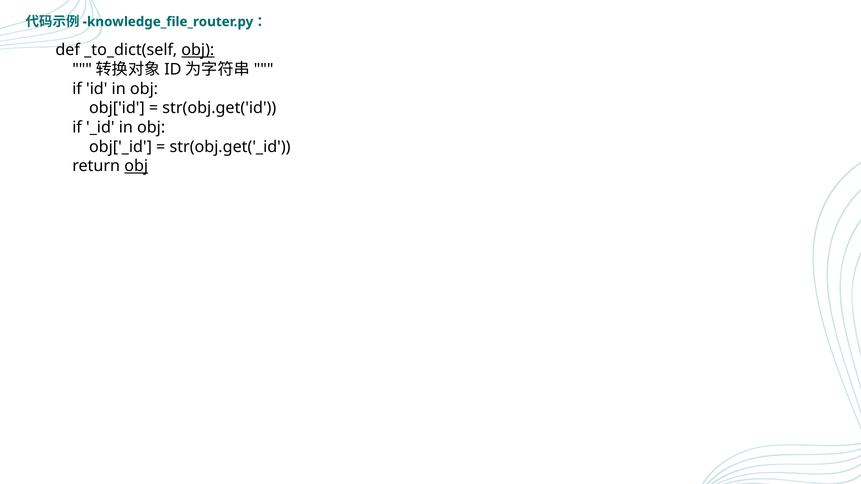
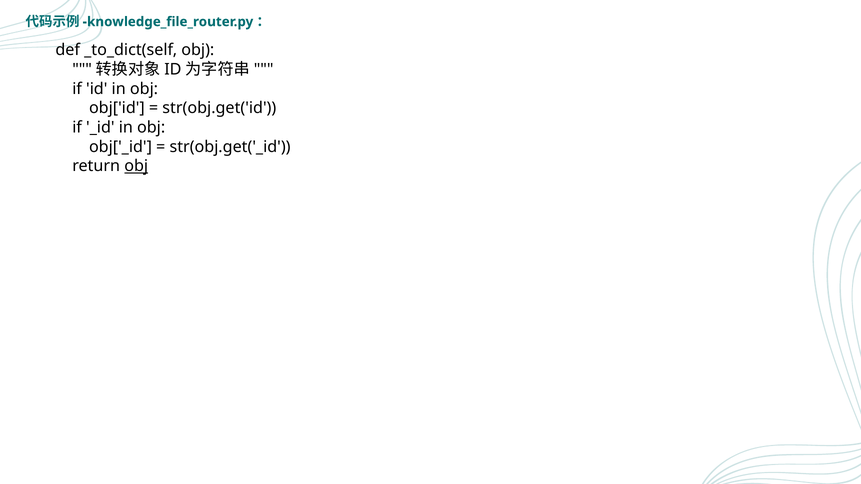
obj at (198, 50) underline: present -> none
